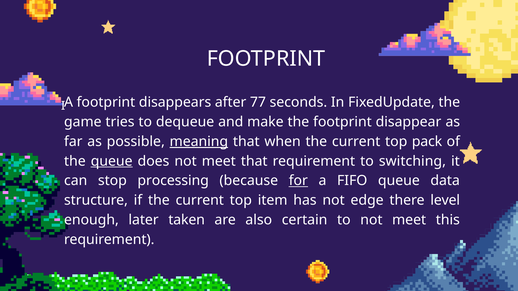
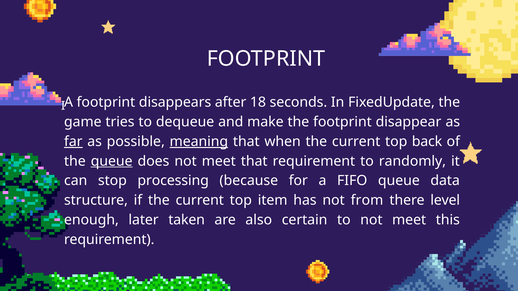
77: 77 -> 18
far underline: none -> present
pack: pack -> back
switching: switching -> randomly
for underline: present -> none
edge: edge -> from
